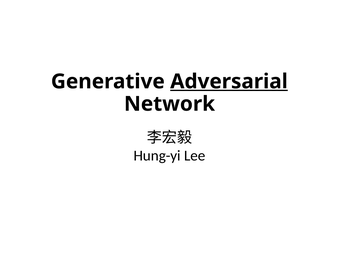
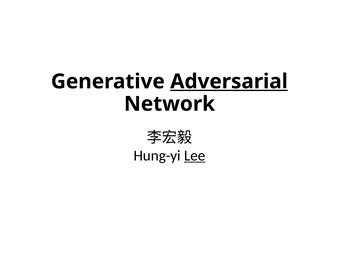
Lee underline: none -> present
